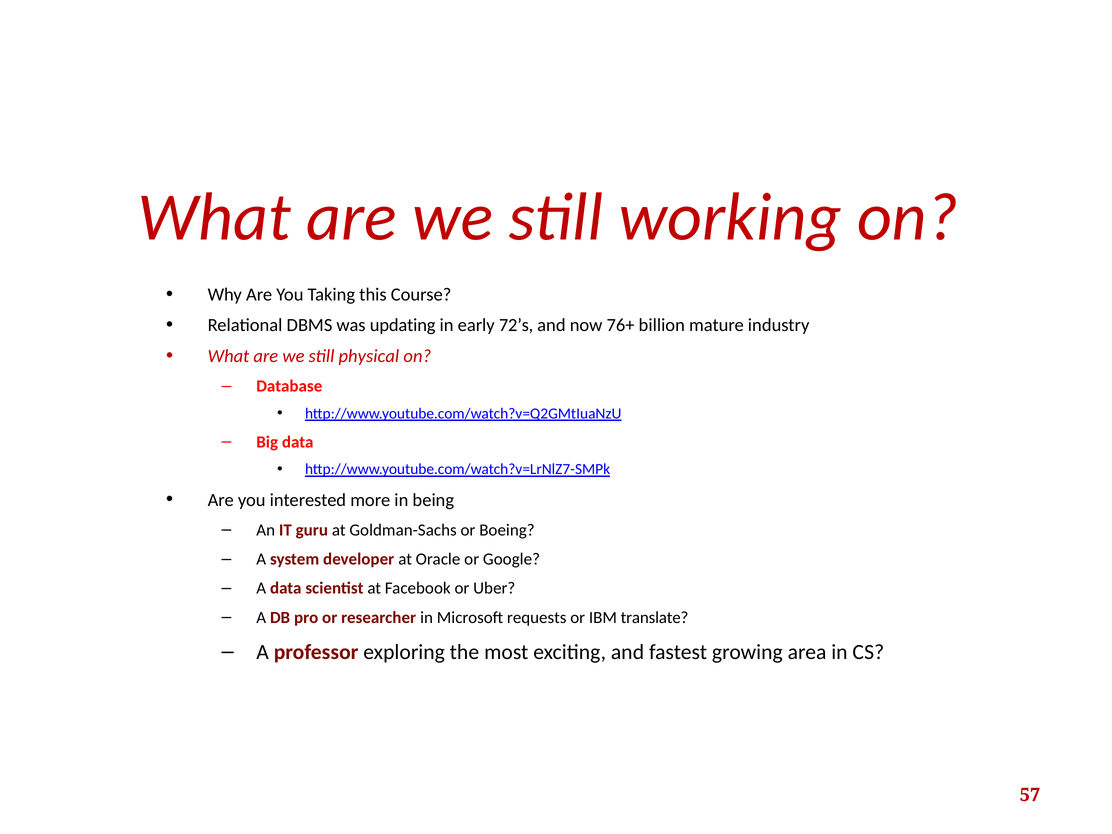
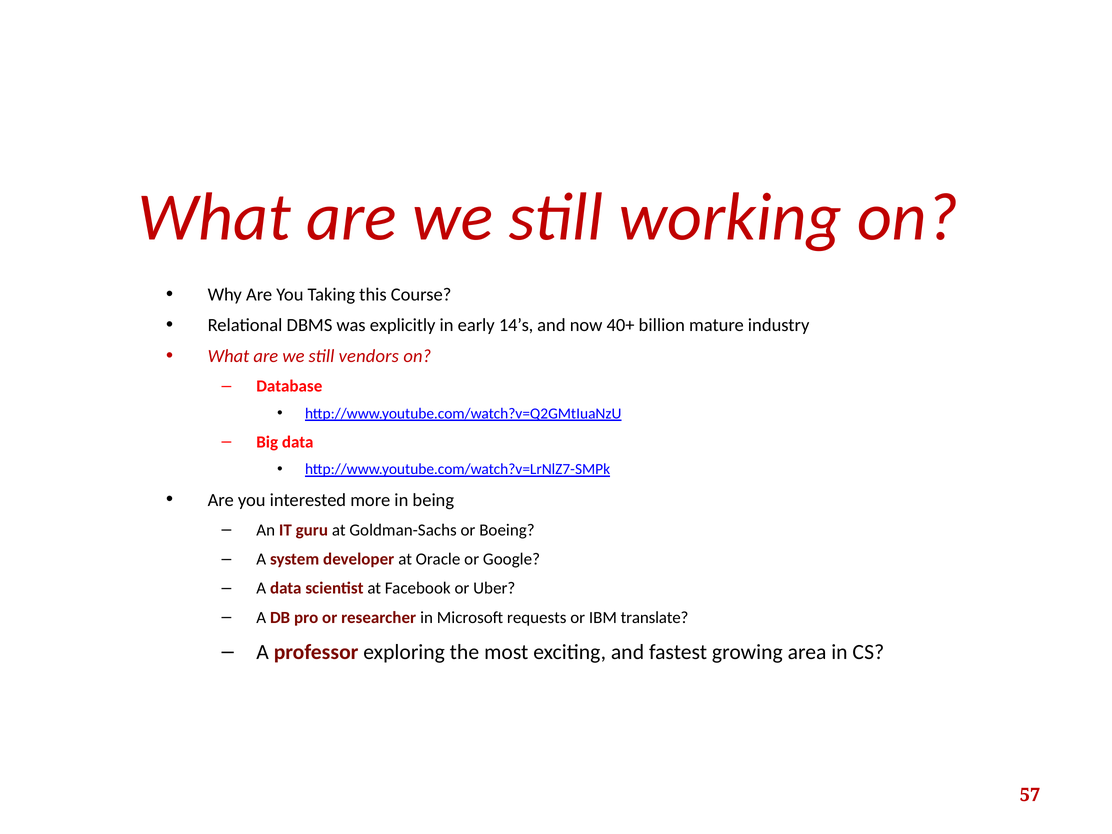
updating: updating -> explicitly
72’s: 72’s -> 14’s
76+: 76+ -> 40+
physical: physical -> vendors
